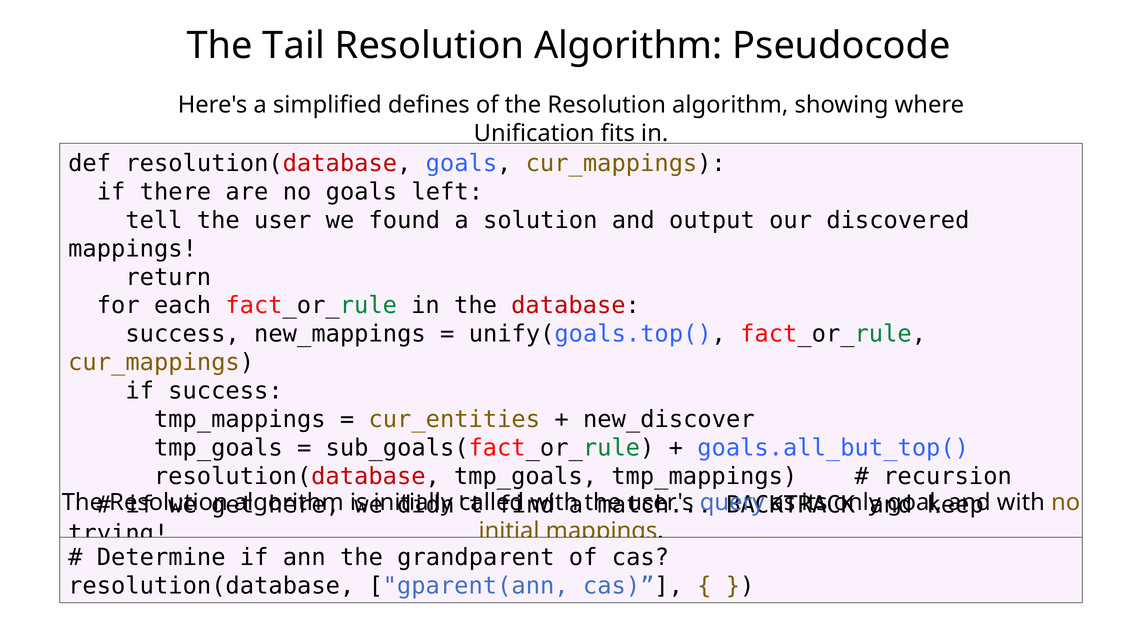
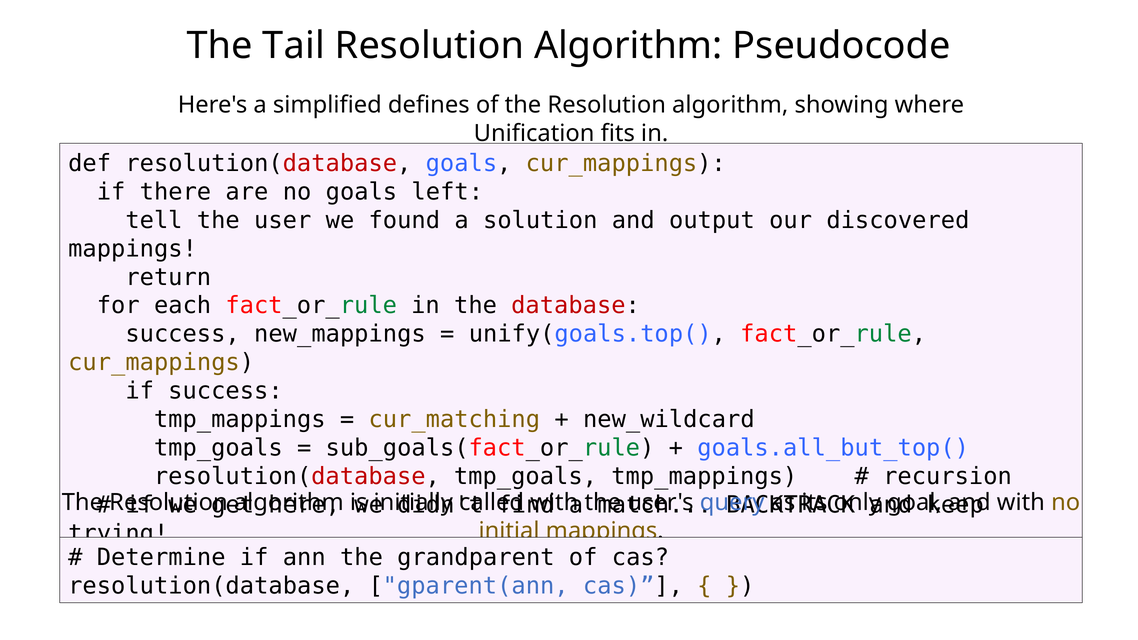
cur_entities: cur_entities -> cur_matching
new_discover: new_discover -> new_wildcard
